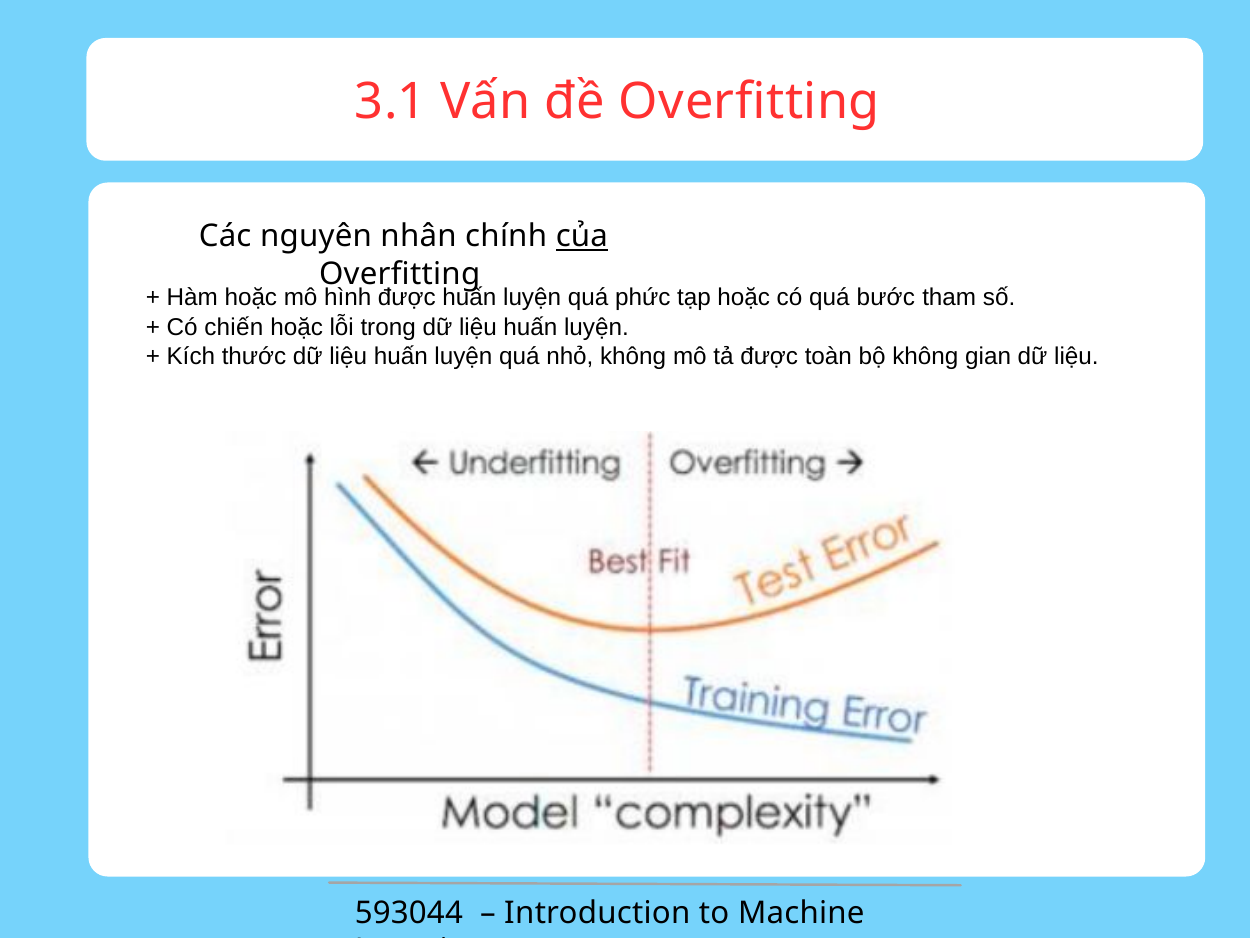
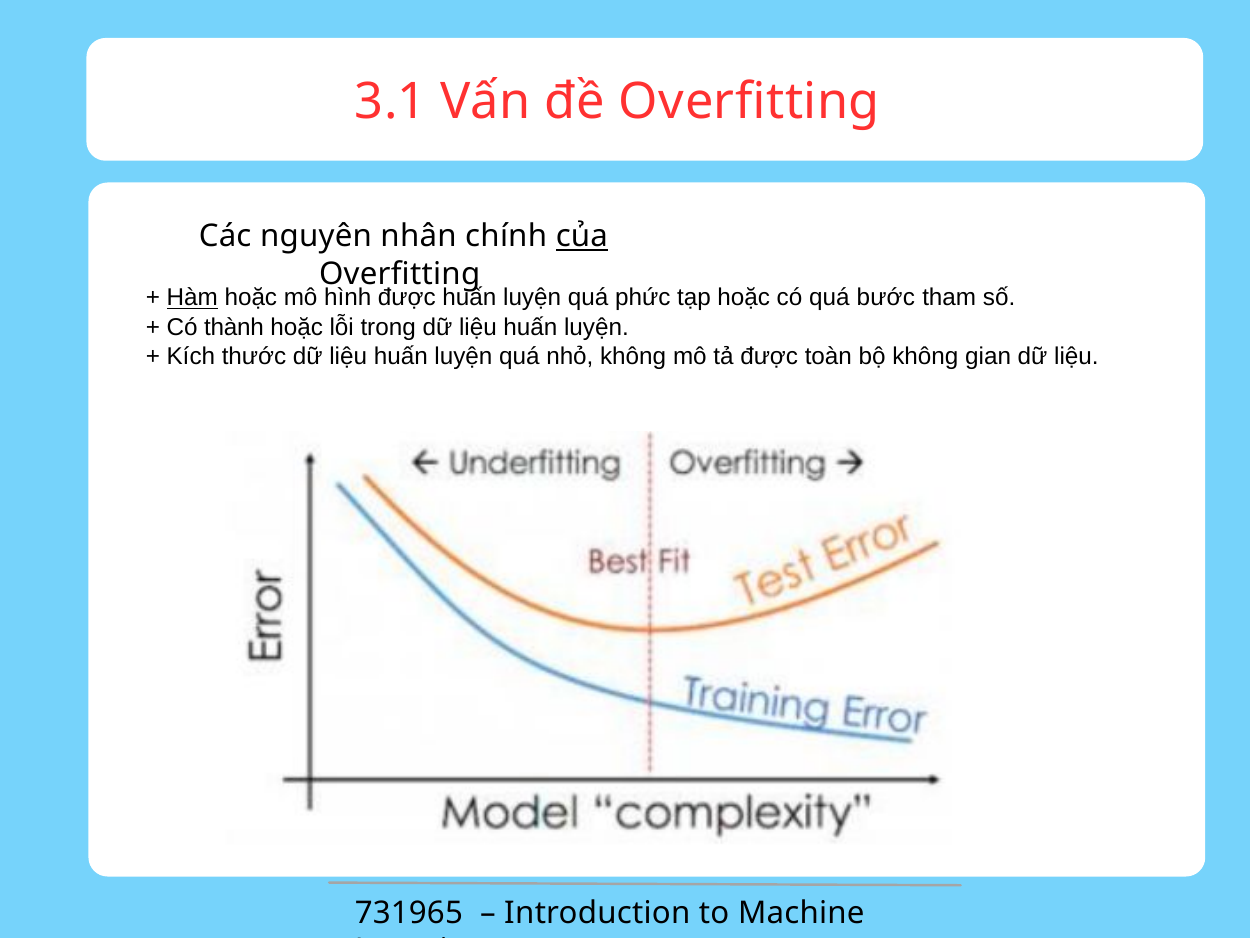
Hàm underline: none -> present
chiến: chiến -> thành
593044: 593044 -> 731965
